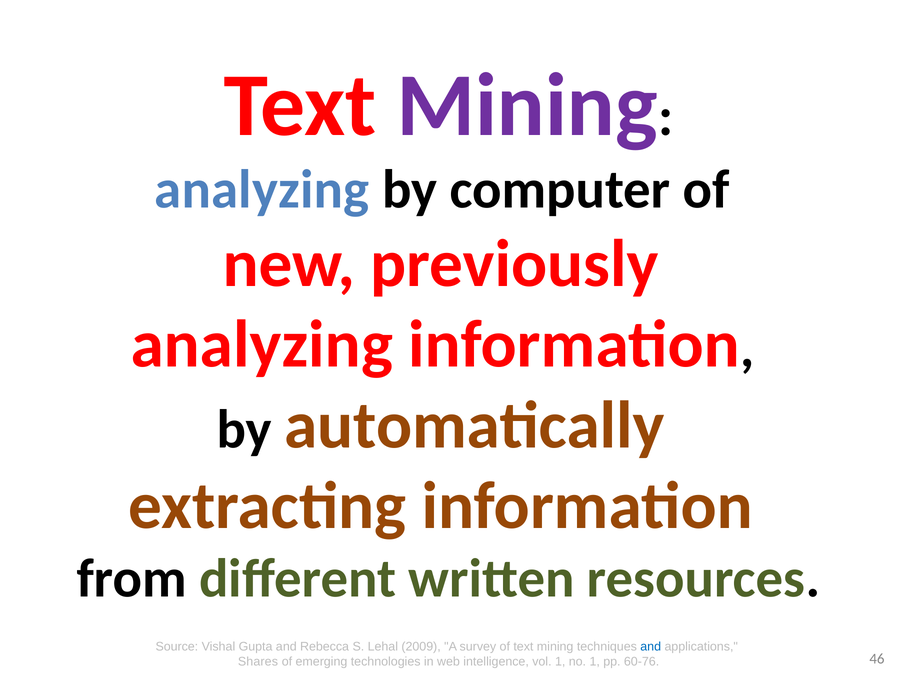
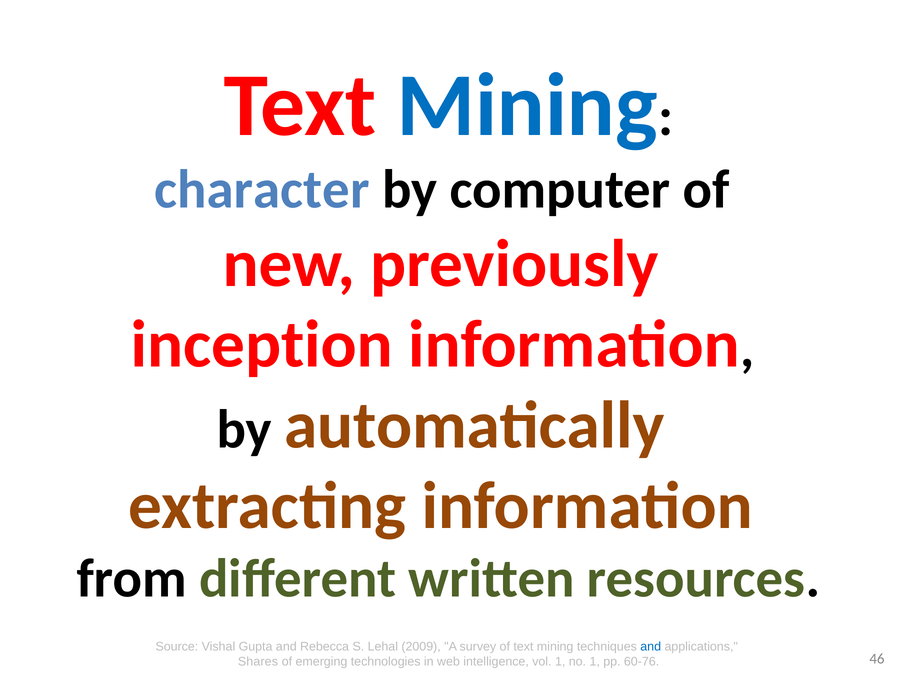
Mining at (527, 106) colour: purple -> blue
analyzing at (262, 190): analyzing -> character
analyzing at (262, 345): analyzing -> inception
